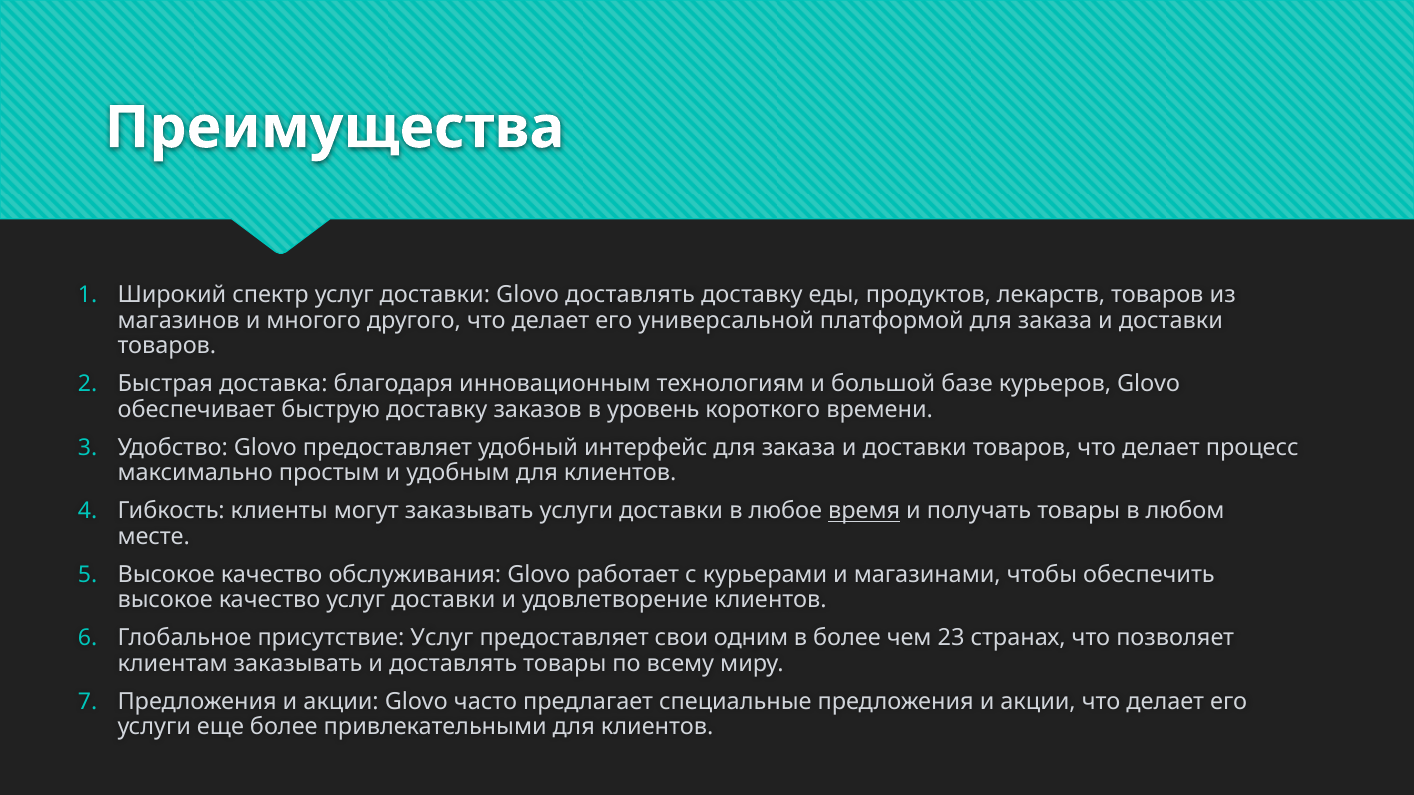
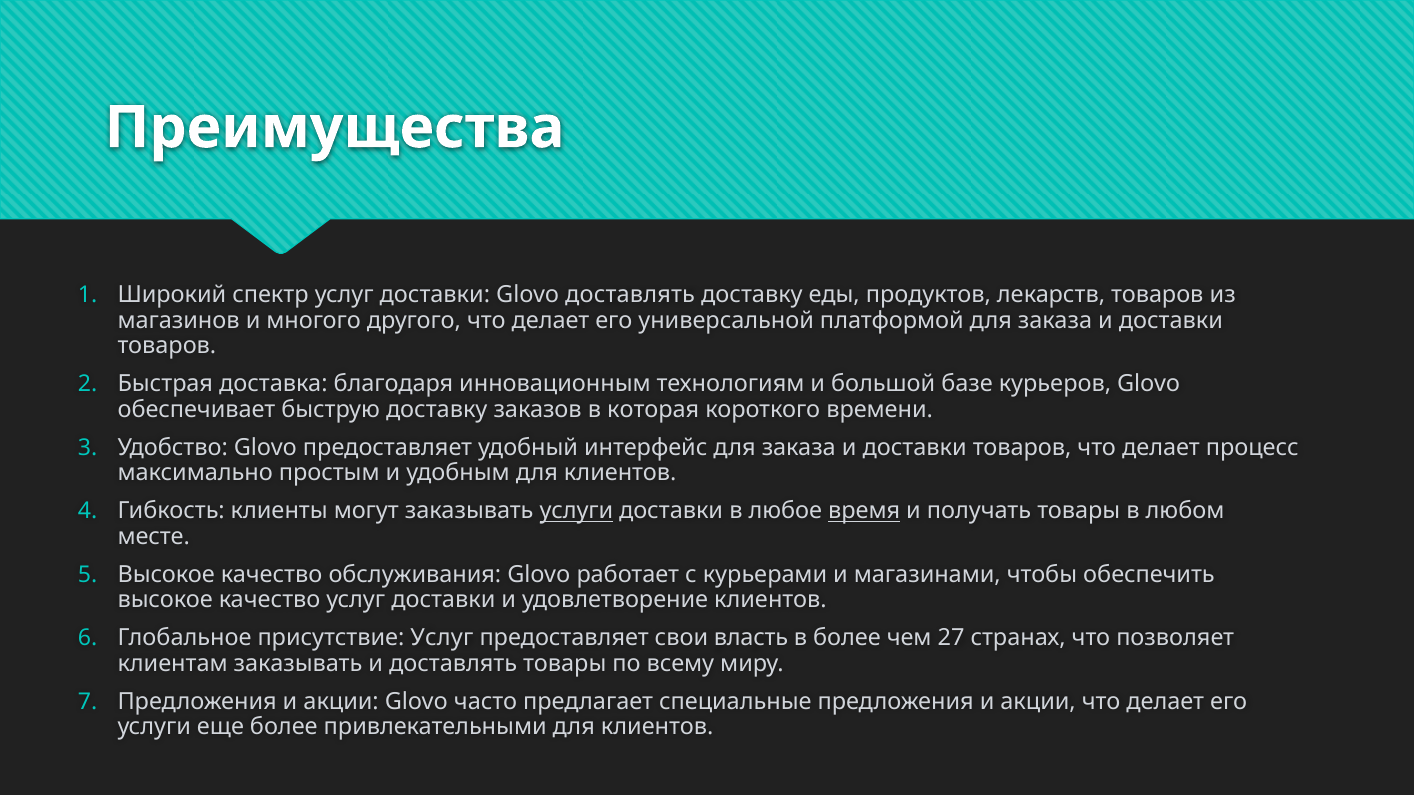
уровень: уровень -> которая
услуги at (576, 511) underline: none -> present
одним: одним -> власть
23: 23 -> 27
